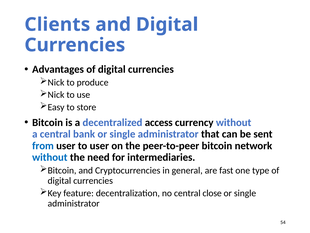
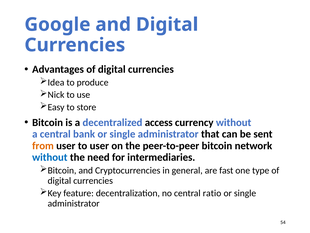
Clients: Clients -> Google
Nick at (56, 82): Nick -> Idea
from colour: blue -> orange
close: close -> ratio
